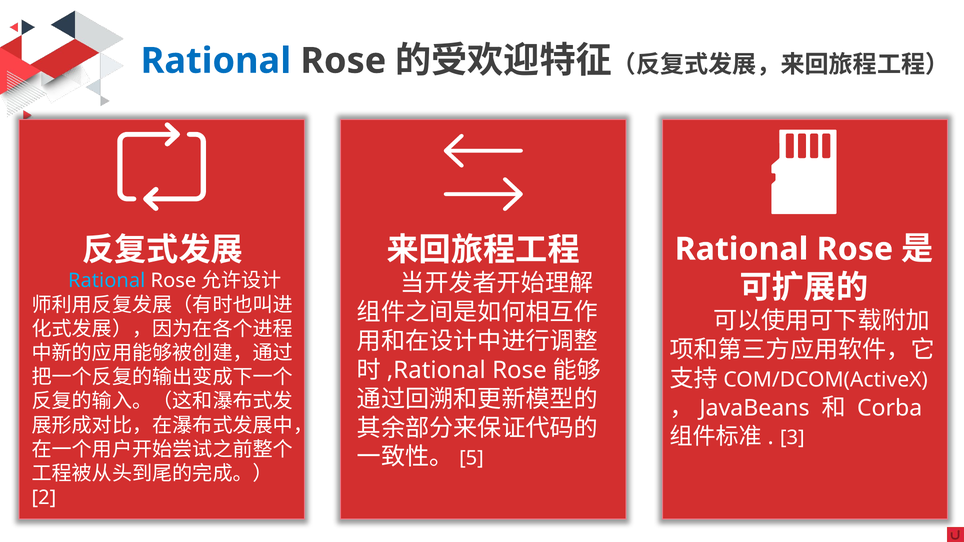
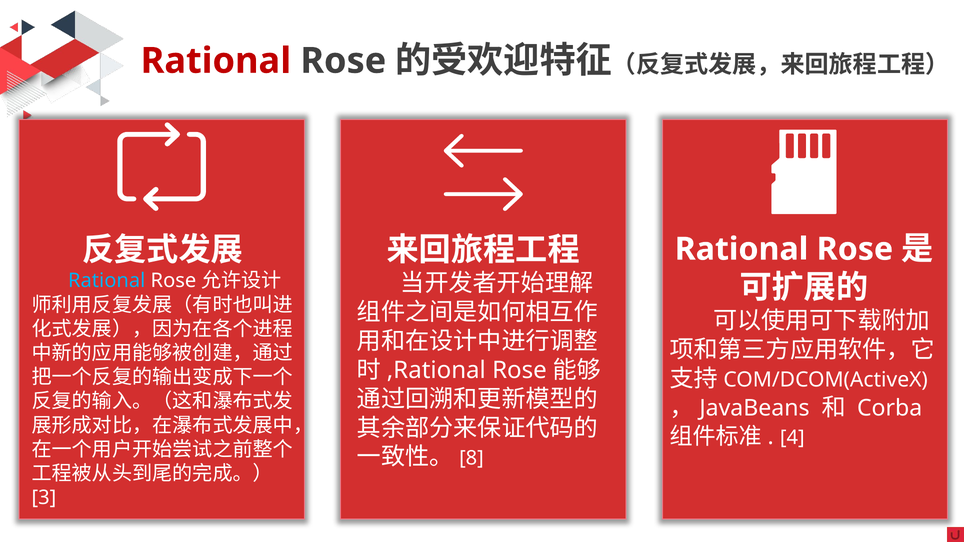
Rational at (216, 61) colour: blue -> red
3: 3 -> 4
5: 5 -> 8
2: 2 -> 3
